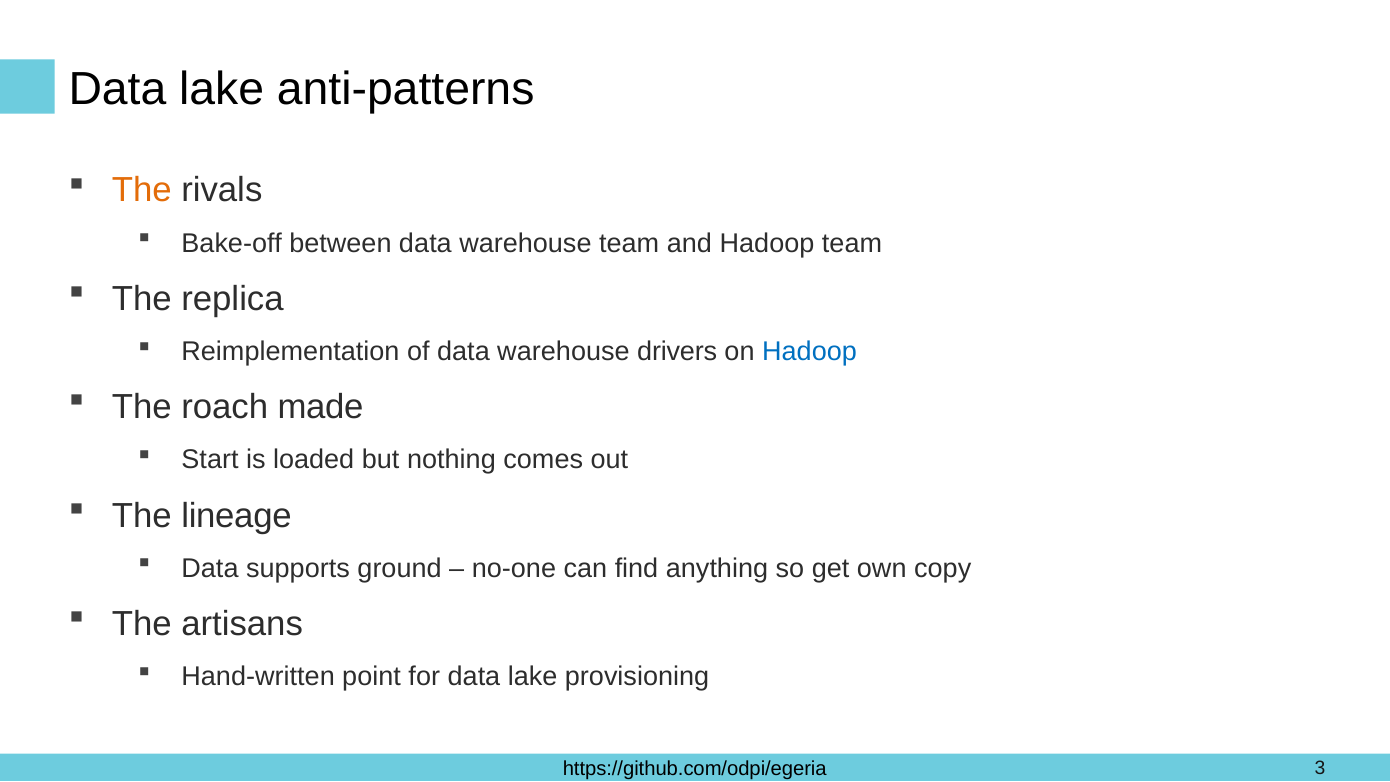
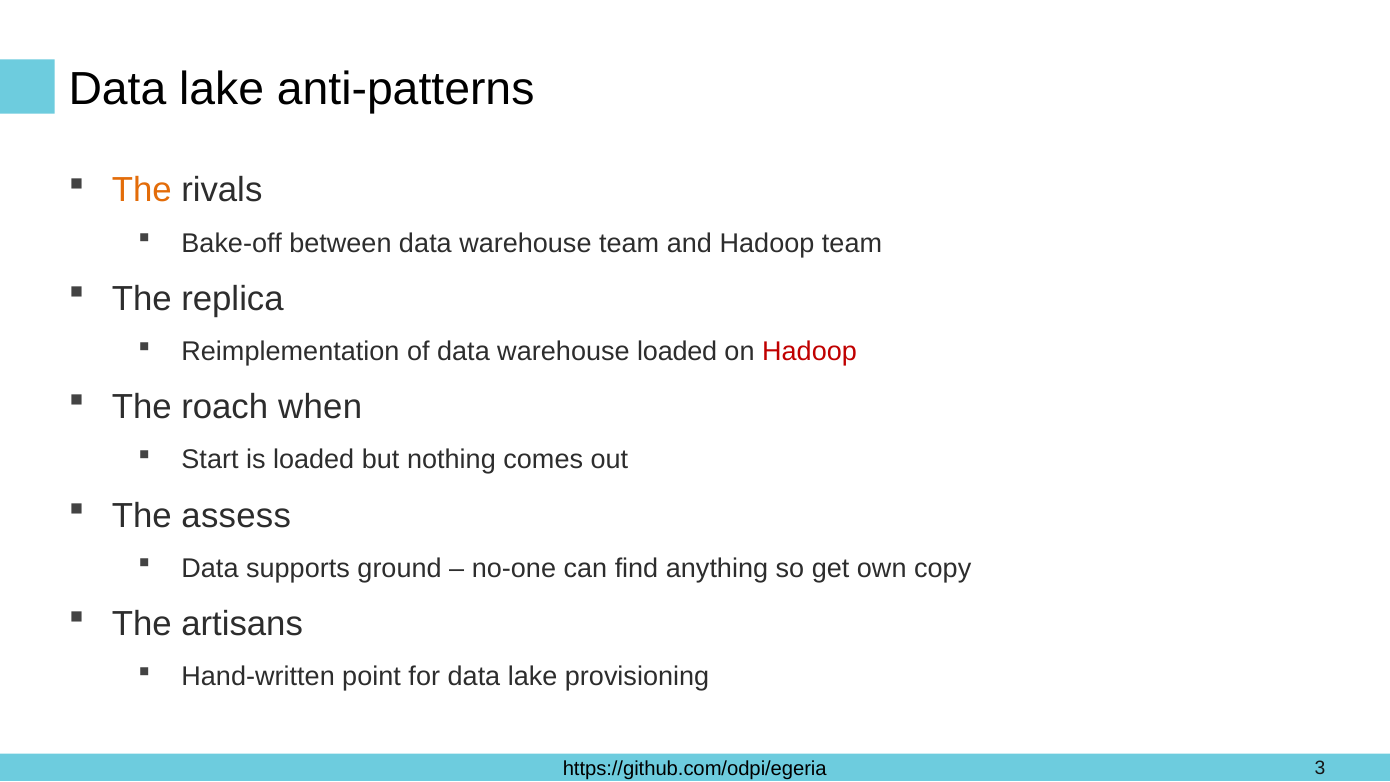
warehouse drivers: drivers -> loaded
Hadoop at (810, 352) colour: blue -> red
made: made -> when
lineage: lineage -> assess
